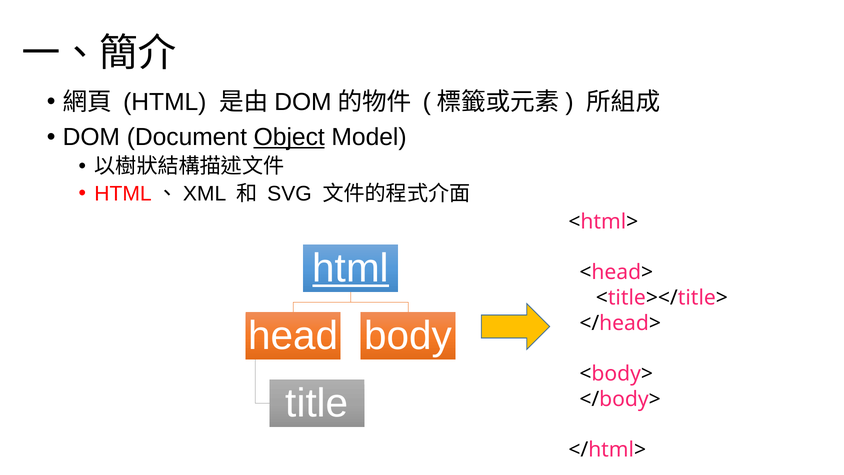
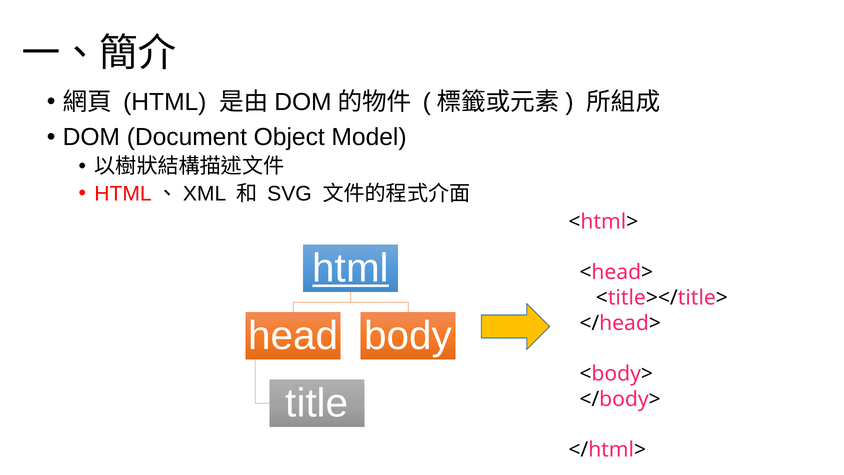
Object underline: present -> none
